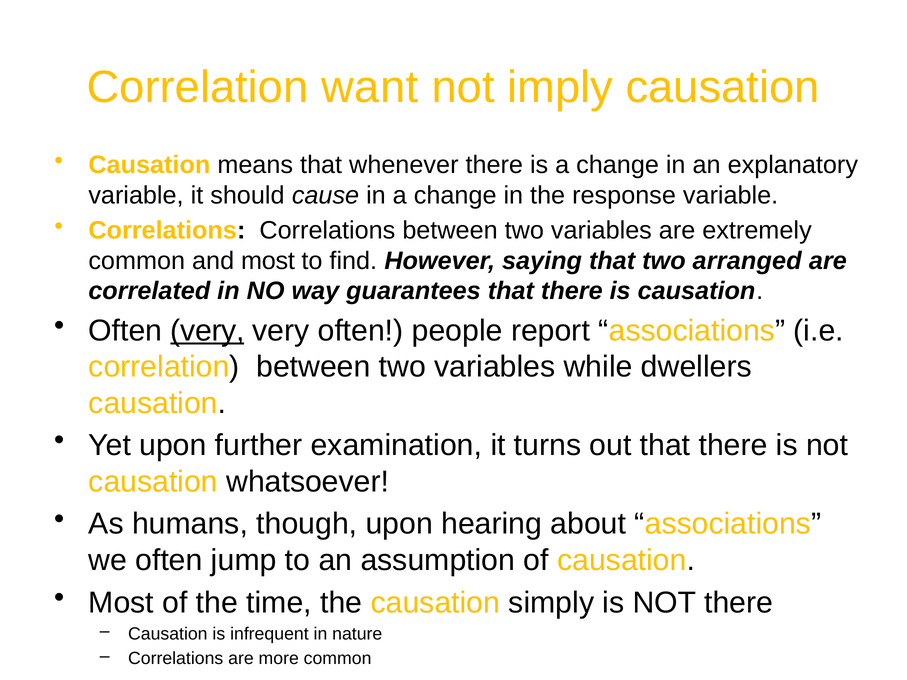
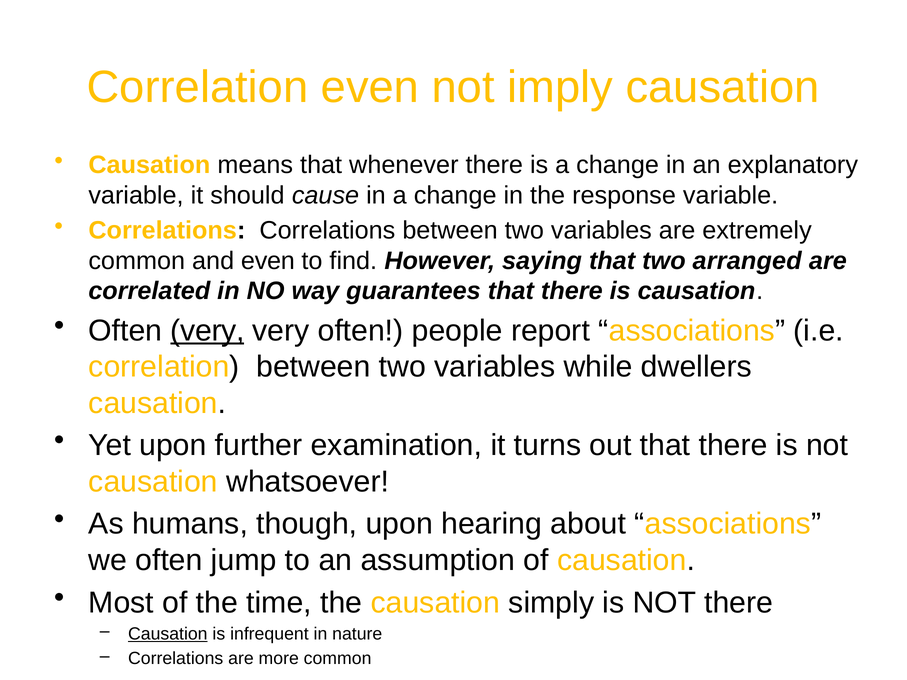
Correlation want: want -> even
and most: most -> even
Causation at (168, 634) underline: none -> present
